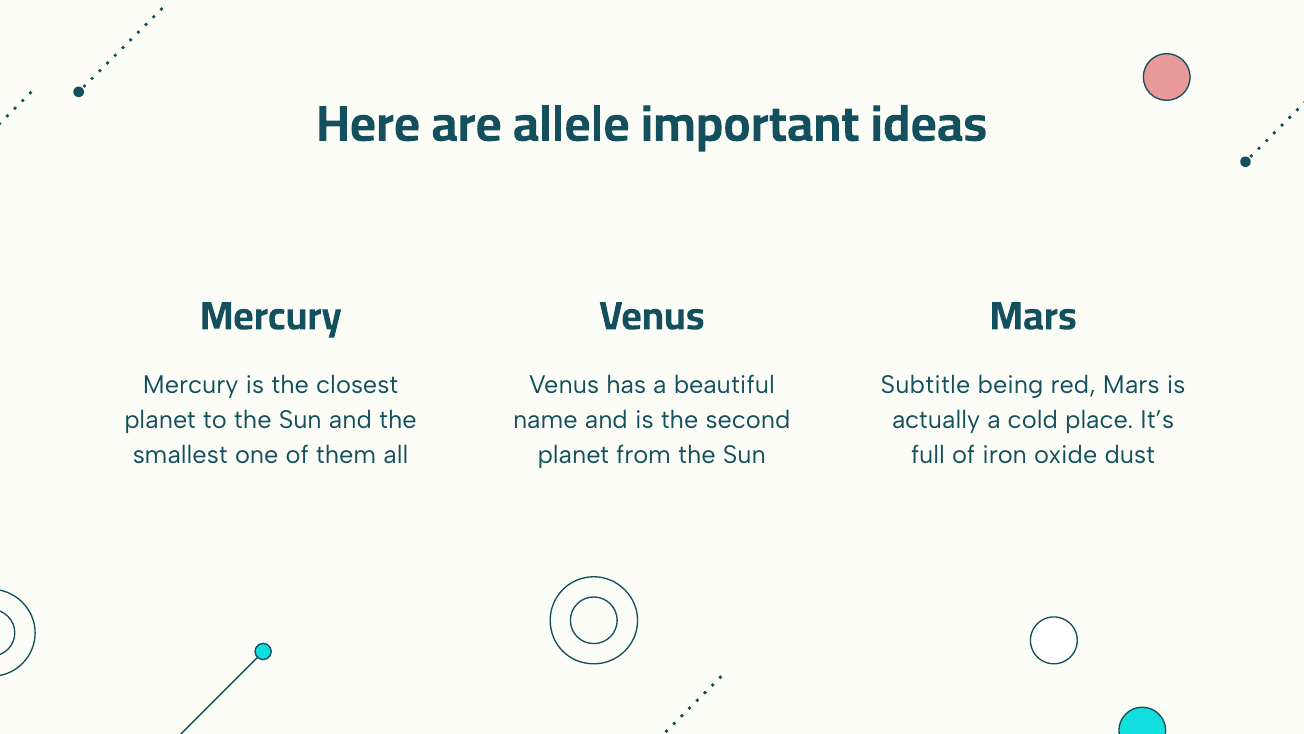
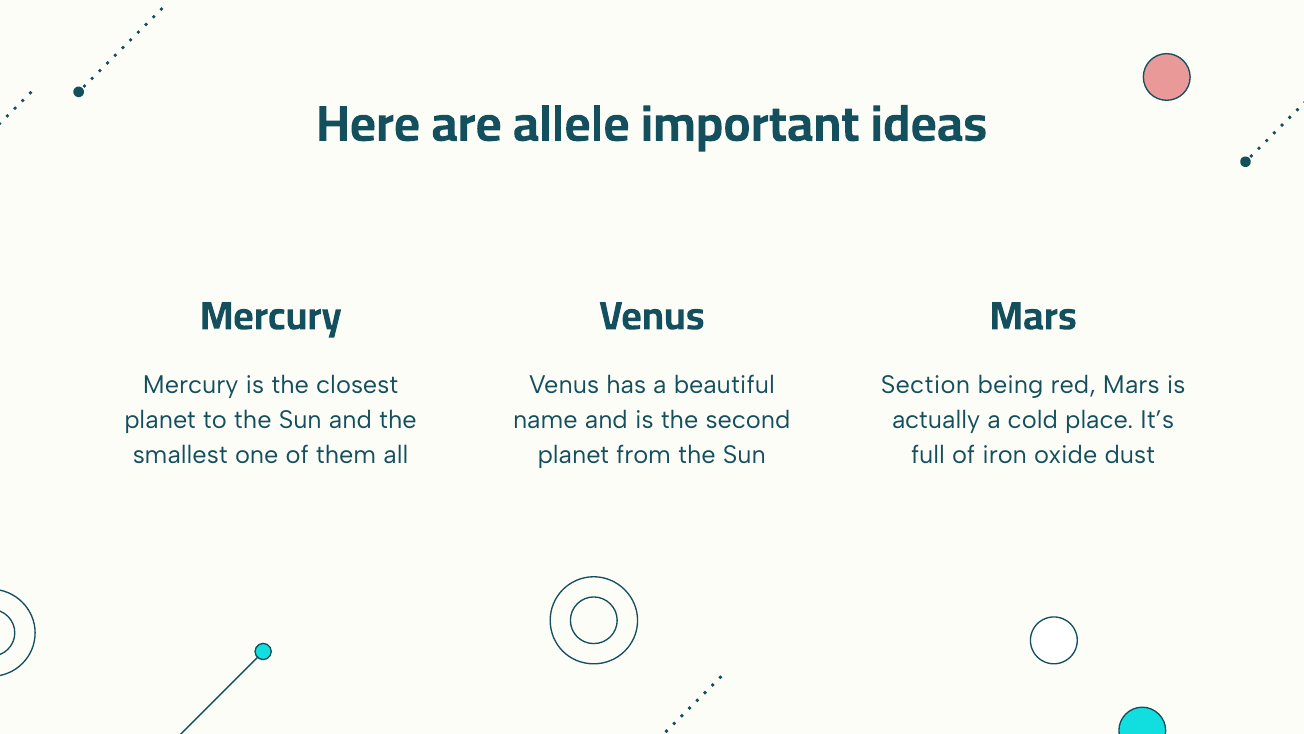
Subtitle: Subtitle -> Section
